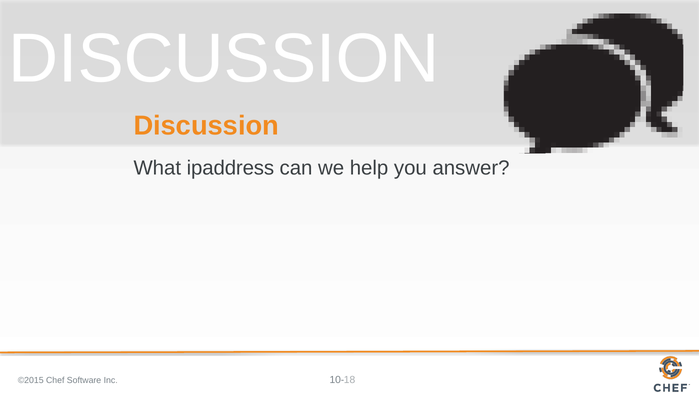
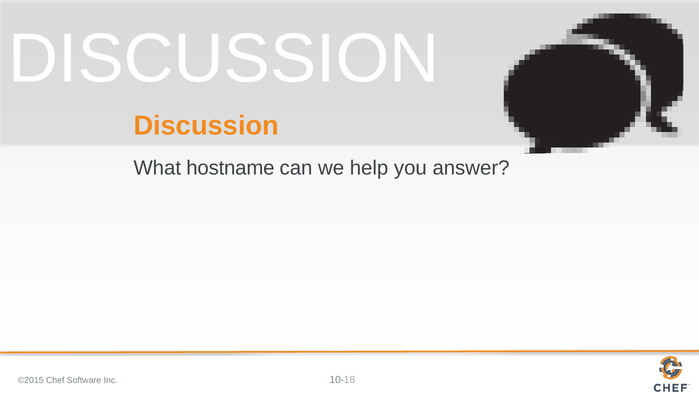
ipaddress: ipaddress -> hostname
